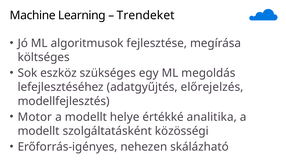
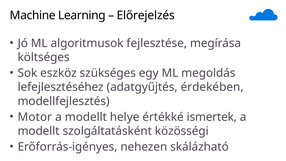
Trendeket: Trendeket -> Előrejelzés
előrejelzés: előrejelzés -> érdekében
analitika: analitika -> ismertek
